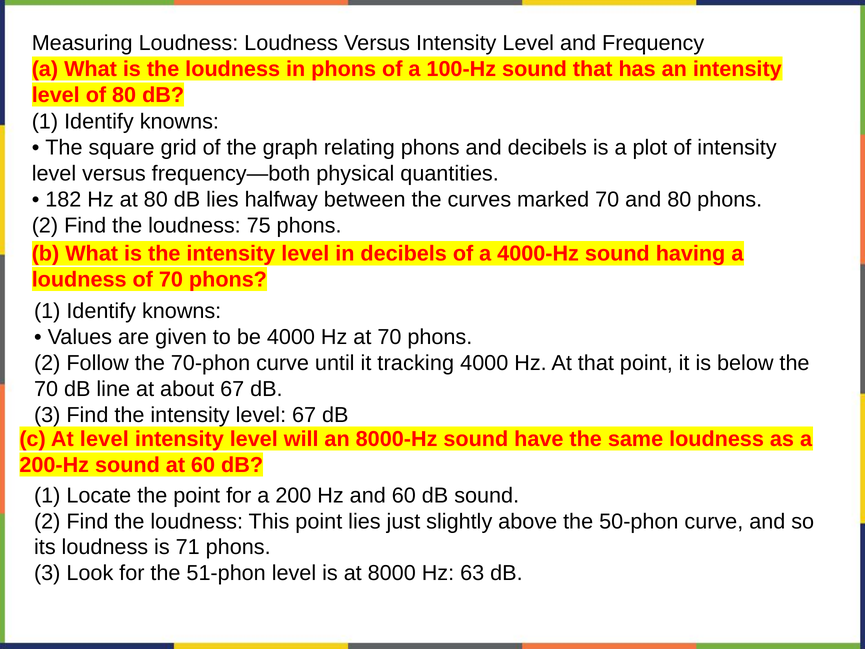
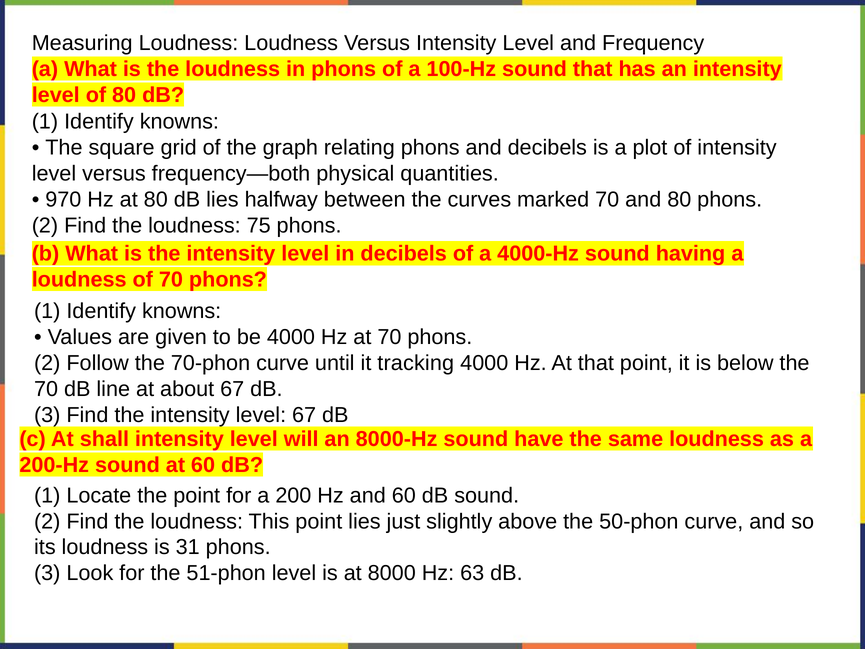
182: 182 -> 970
At level: level -> shall
71: 71 -> 31
